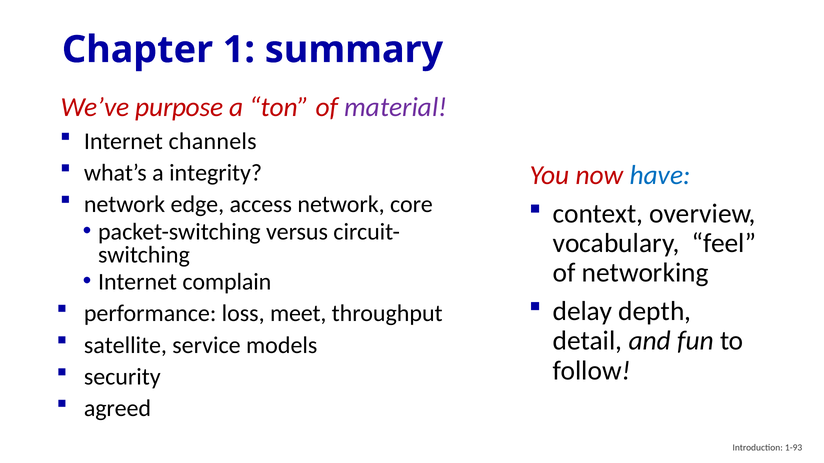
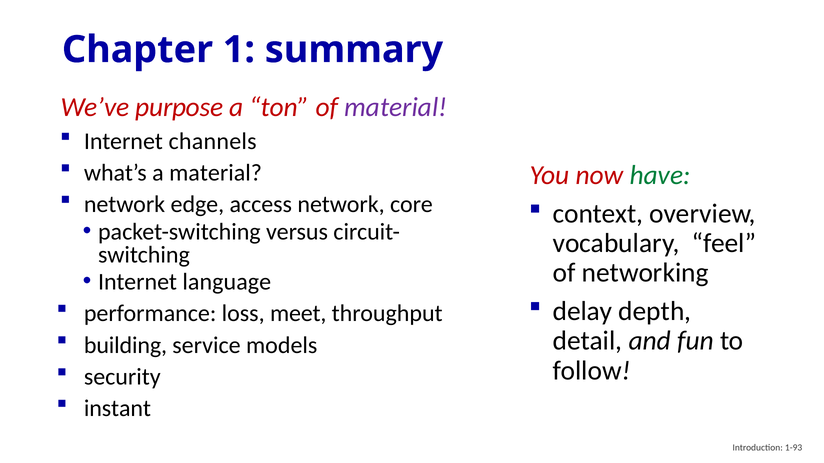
a integrity: integrity -> material
have colour: blue -> green
complain: complain -> language
satellite: satellite -> building
agreed: agreed -> instant
